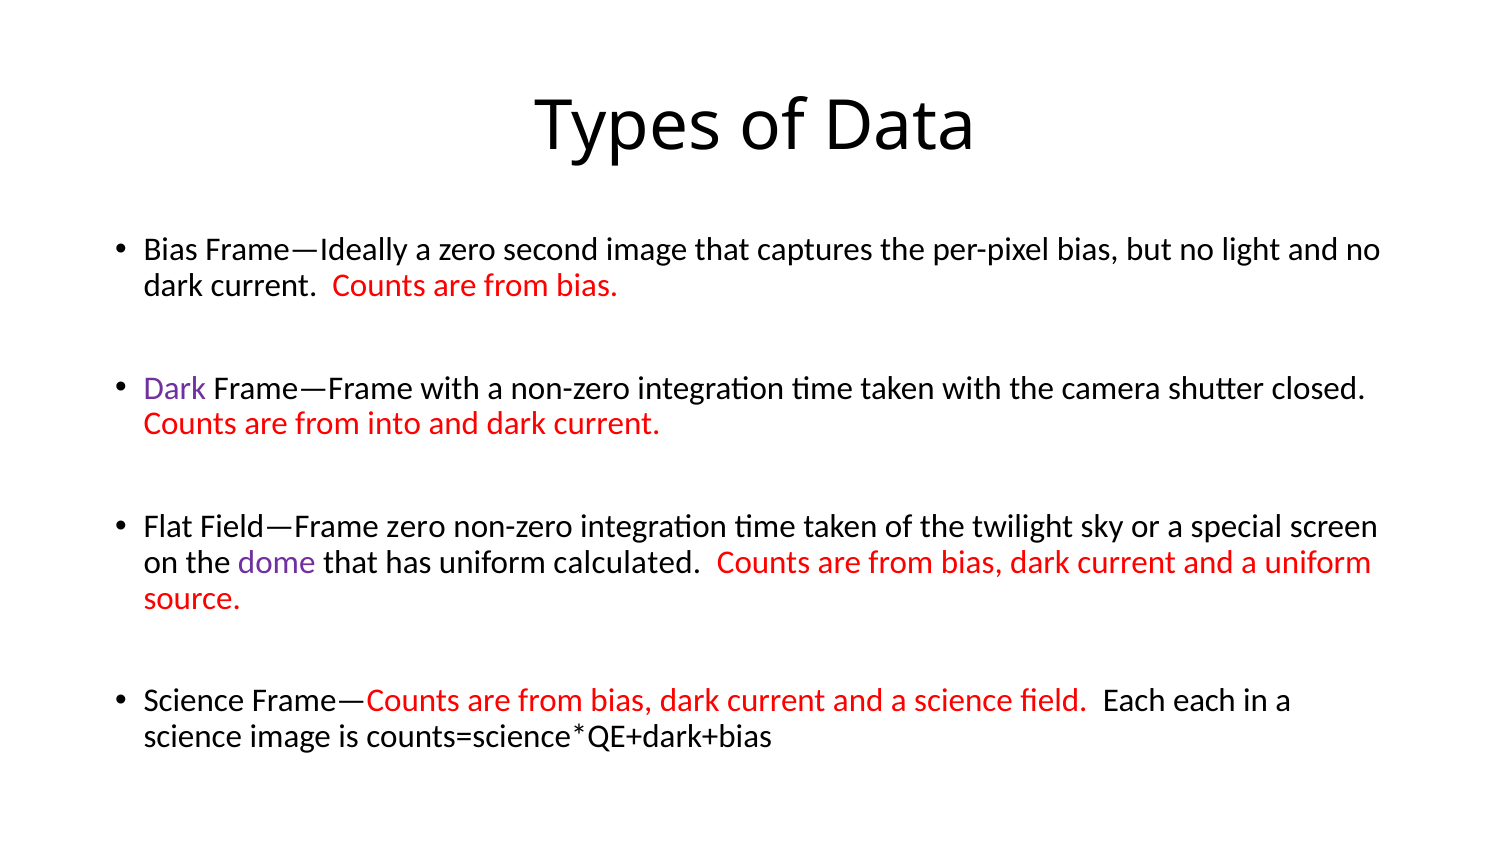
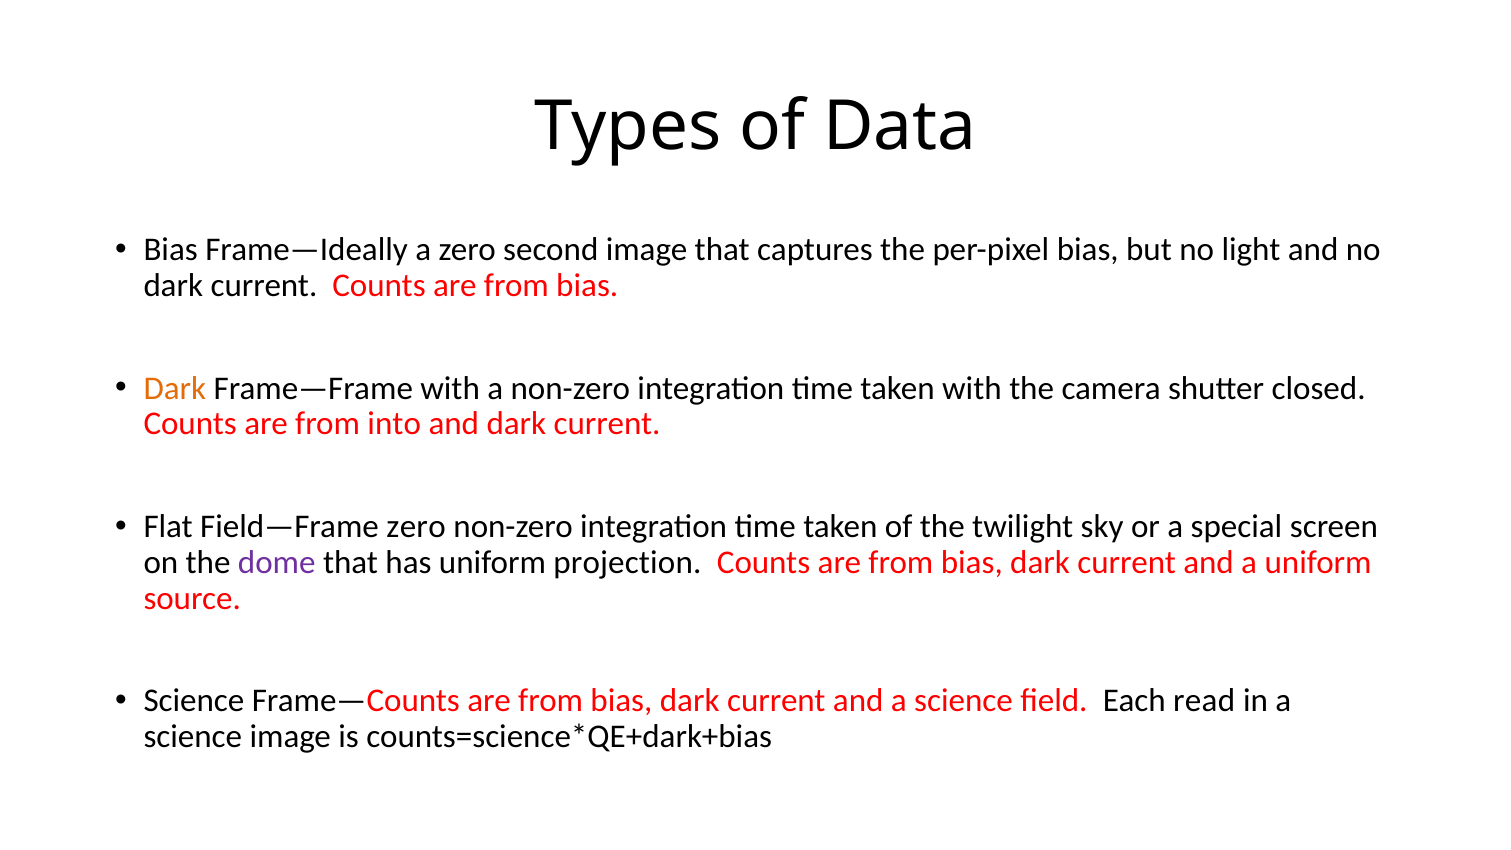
Dark at (175, 388) colour: purple -> orange
calculated: calculated -> projection
Each each: each -> read
